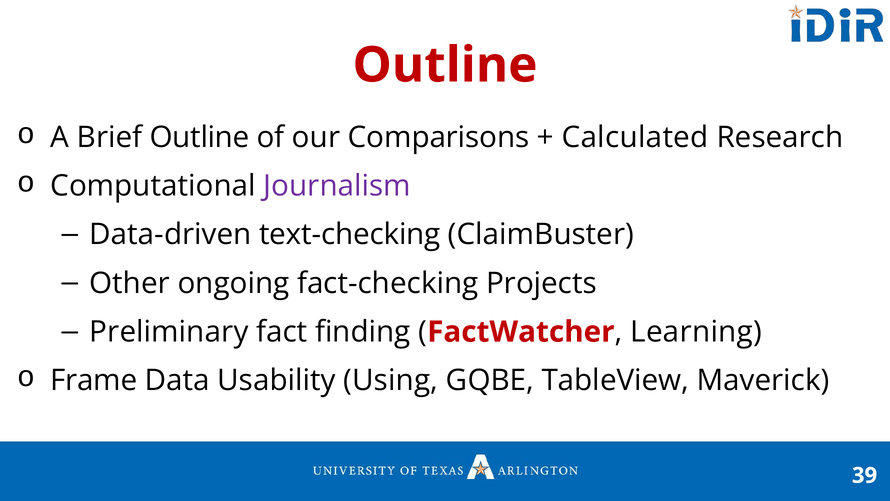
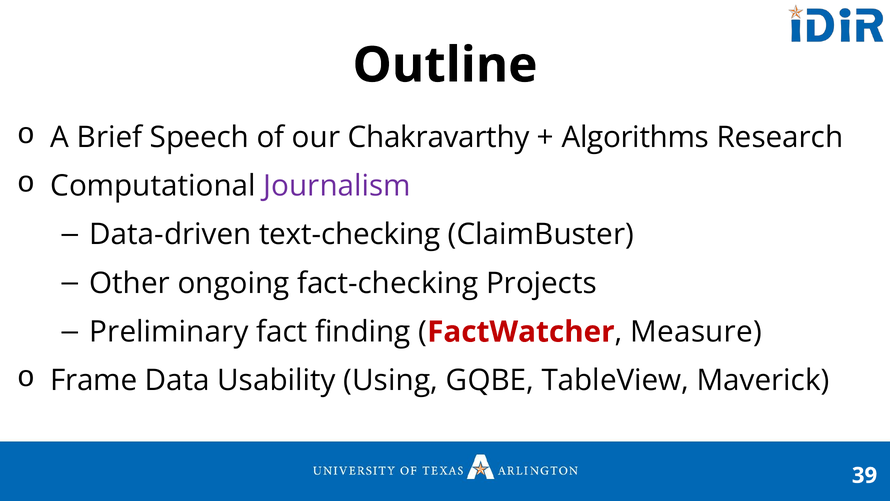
Outline at (445, 65) colour: red -> black
Brief Outline: Outline -> Speech
Comparisons: Comparisons -> Chakravarthy
Calculated: Calculated -> Algorithms
Learning: Learning -> Measure
